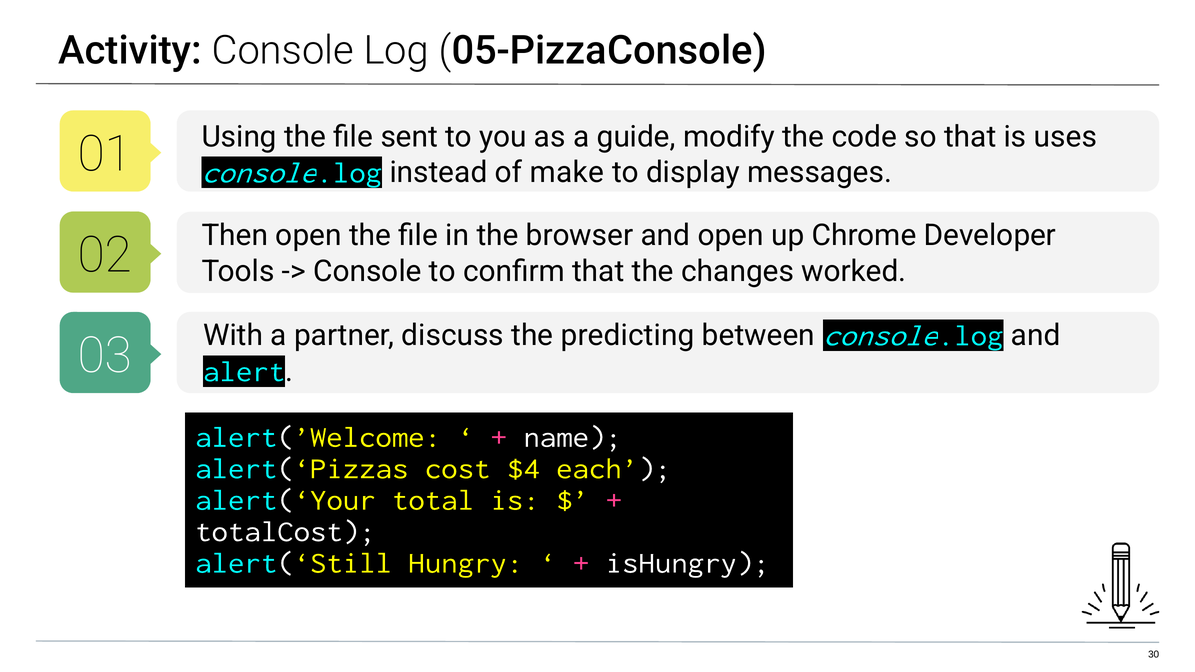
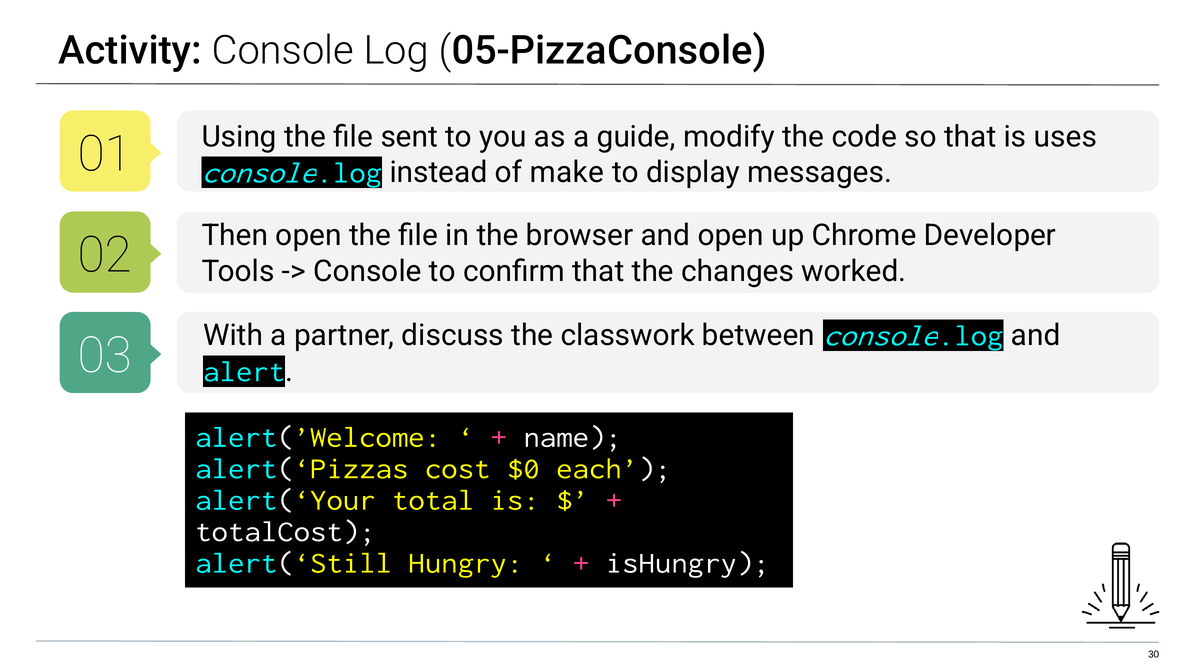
predicting: predicting -> classwork
$4: $4 -> $0
